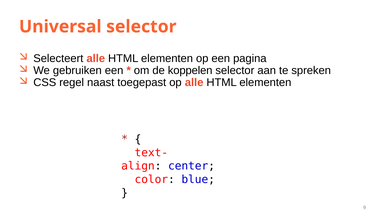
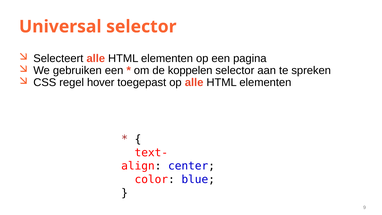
naast: naast -> hover
